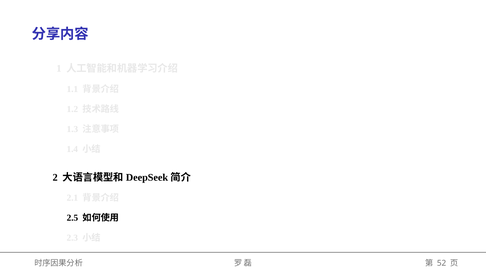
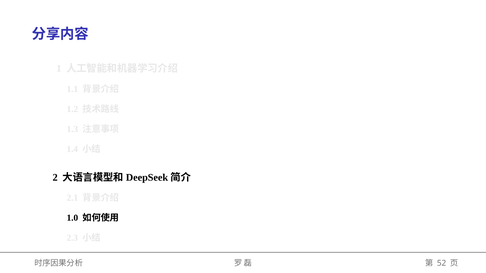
2.5: 2.5 -> 1.0
